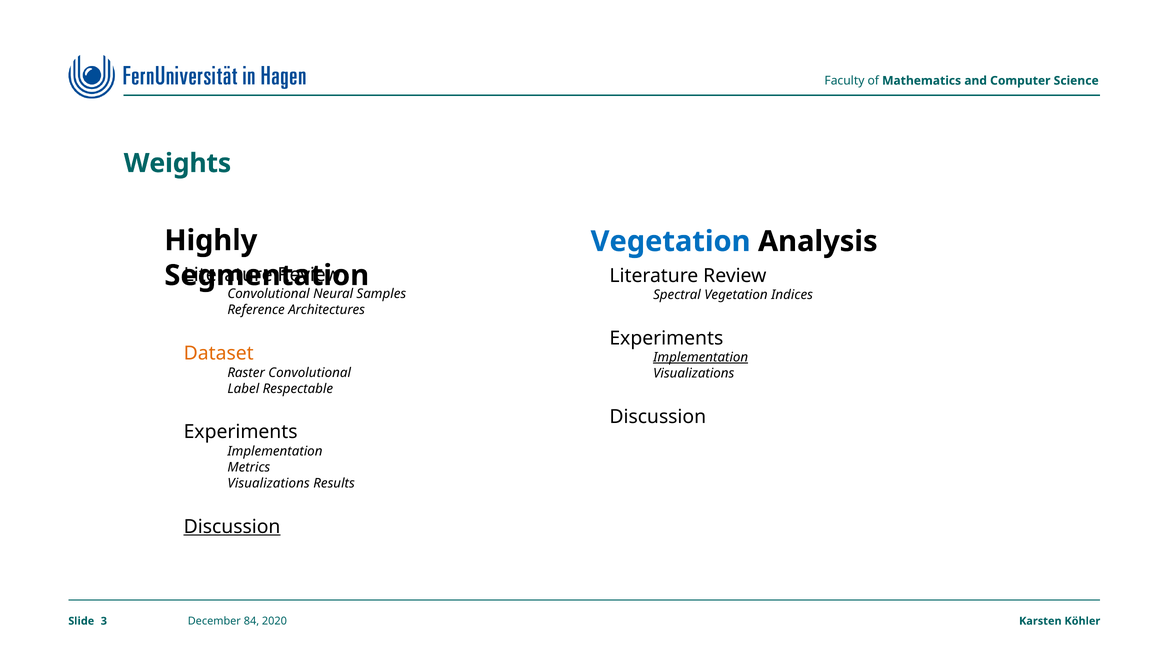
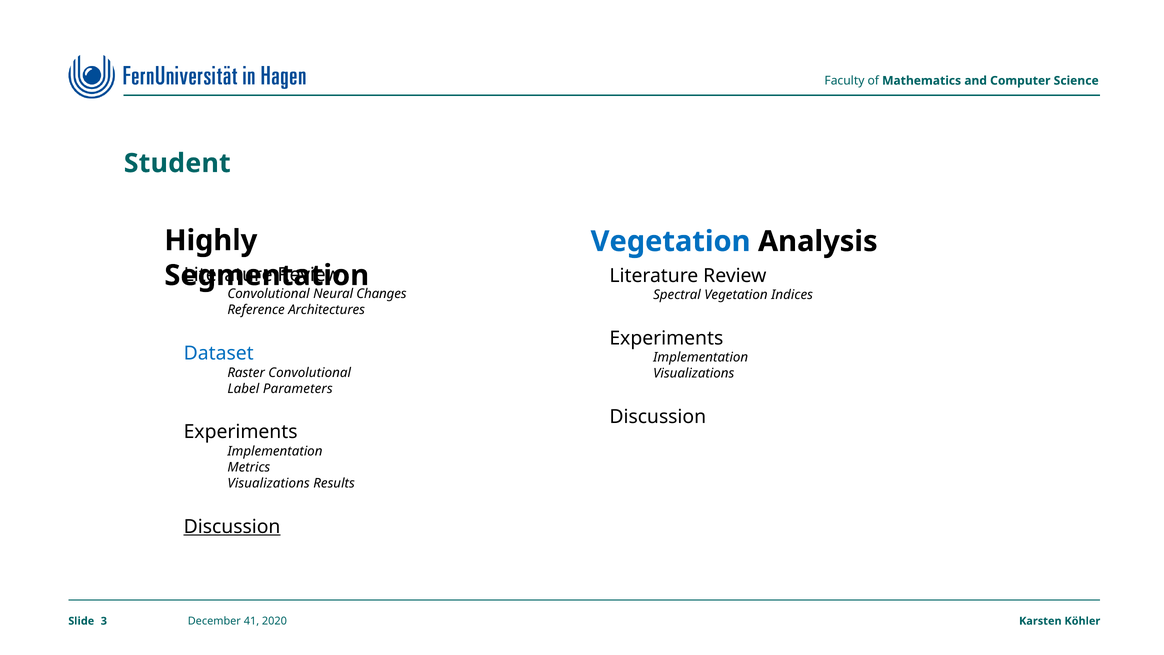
Weights: Weights -> Student
Samples: Samples -> Changes
Dataset colour: orange -> blue
Implementation at (701, 357) underline: present -> none
Respectable: Respectable -> Parameters
84: 84 -> 41
